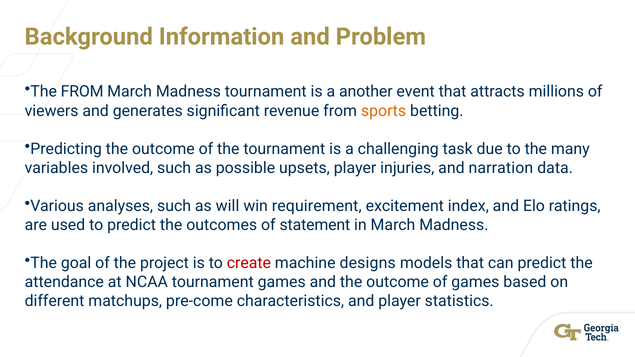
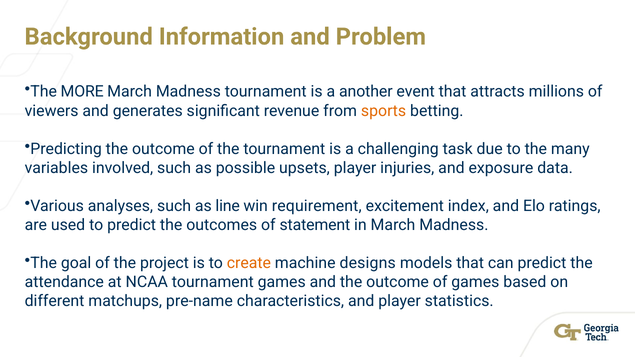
The FROM: FROM -> MORE
narration: narration -> exposure
will: will -> line
create colour: red -> orange
pre-come: pre-come -> pre-name
